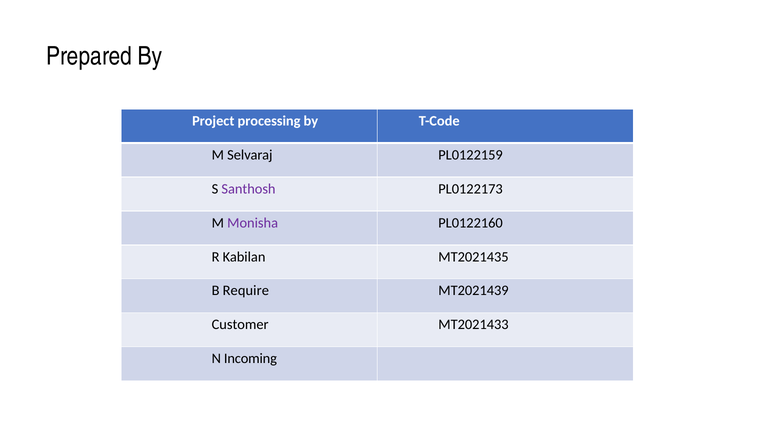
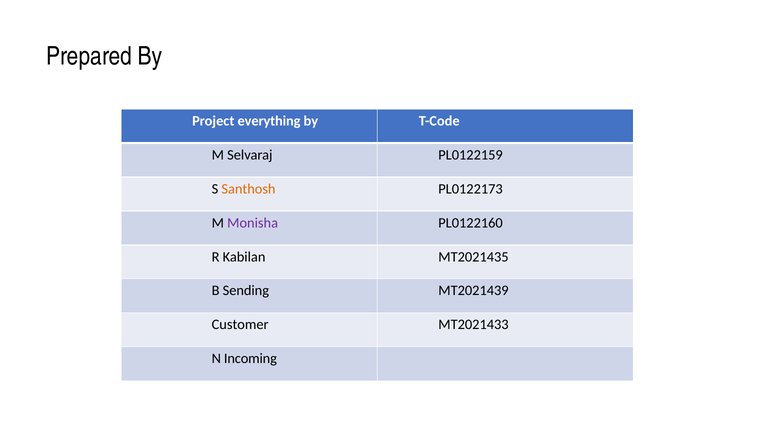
processing: processing -> everything
Santhosh colour: purple -> orange
Require: Require -> Sending
